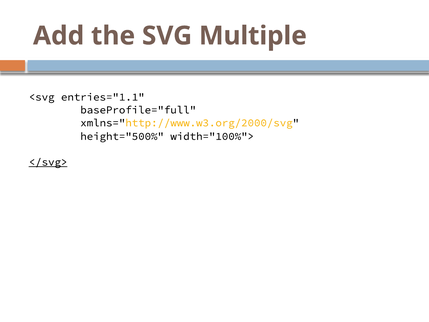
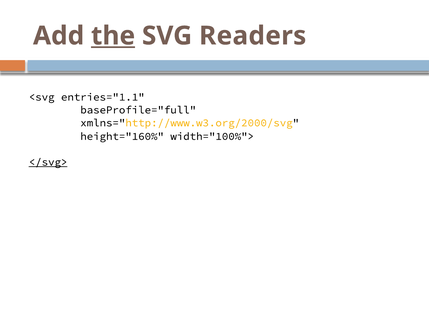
the underline: none -> present
Multiple: Multiple -> Readers
height="500%: height="500% -> height="160%
